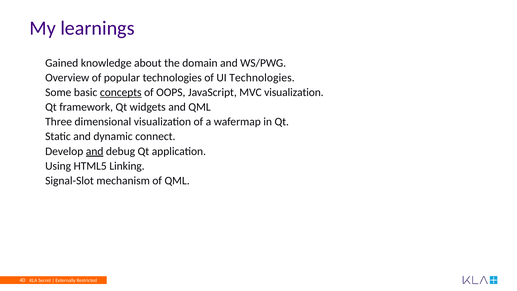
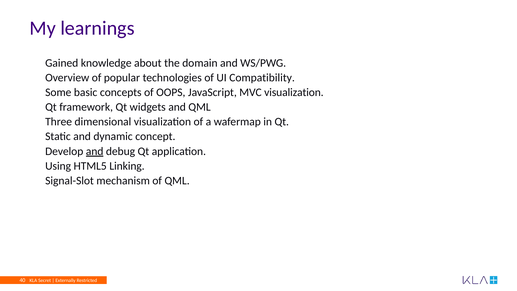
UI Technologies: Technologies -> Compatibility
concepts underline: present -> none
connect: connect -> concept
